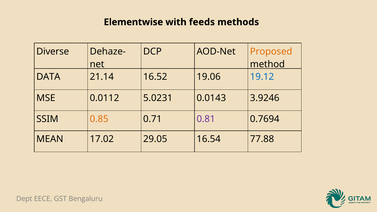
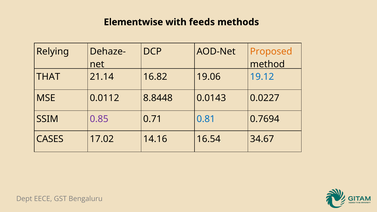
Diverse: Diverse -> Relying
DATA: DATA -> THAT
16.52: 16.52 -> 16.82
5.0231: 5.0231 -> 8.8448
3.9246: 3.9246 -> 0.0227
0.85 colour: orange -> purple
0.81 colour: purple -> blue
MEAN: MEAN -> CASES
29.05: 29.05 -> 14.16
77.88: 77.88 -> 34.67
